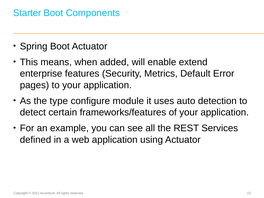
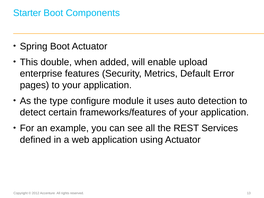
means: means -> double
extend: extend -> upload
